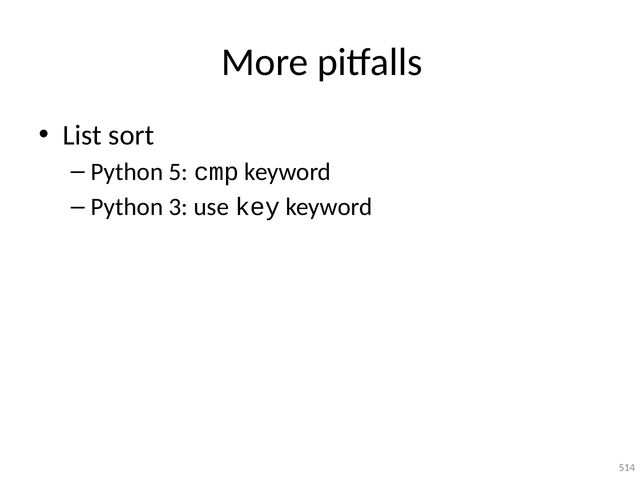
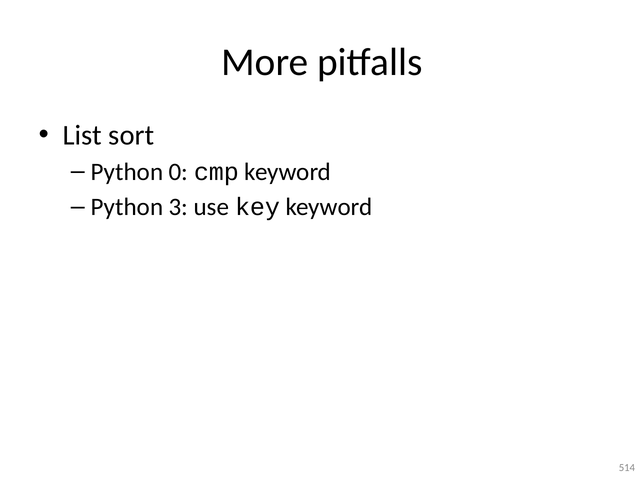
5: 5 -> 0
